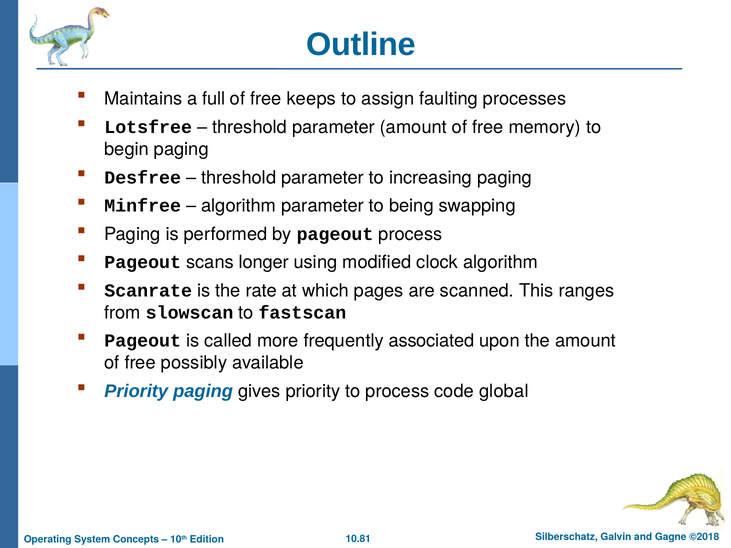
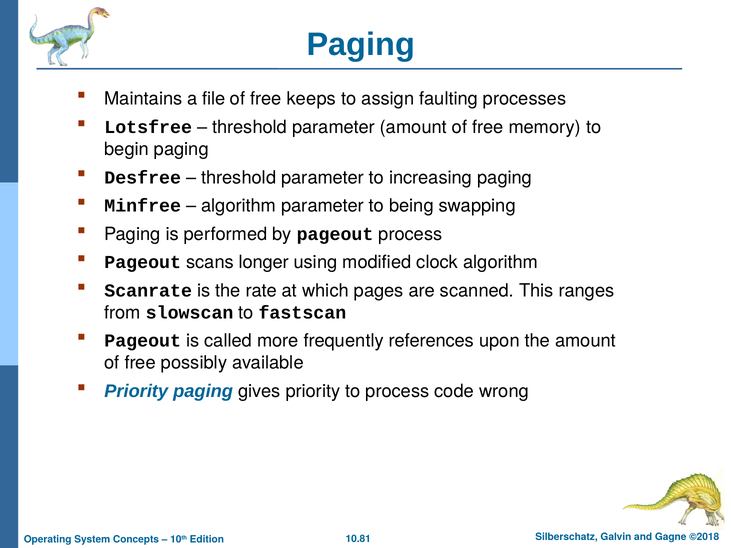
Outline at (361, 45): Outline -> Paging
full: full -> file
associated: associated -> references
global: global -> wrong
